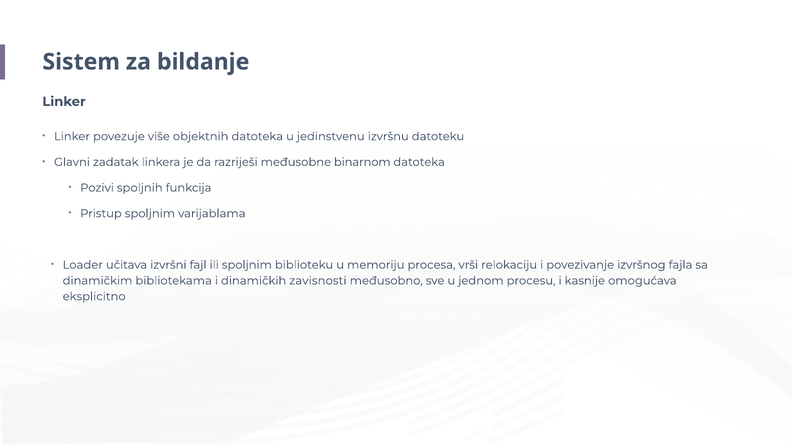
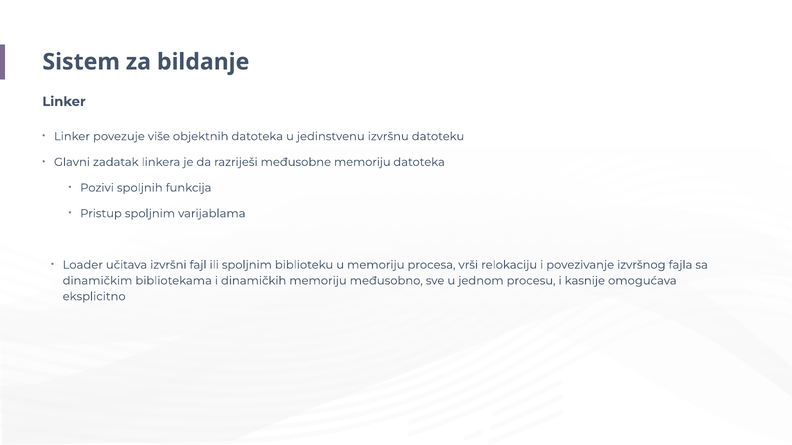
međusobne binarnom: binarnom -> memoriju
dinamičkih zavisnosti: zavisnosti -> memoriju
